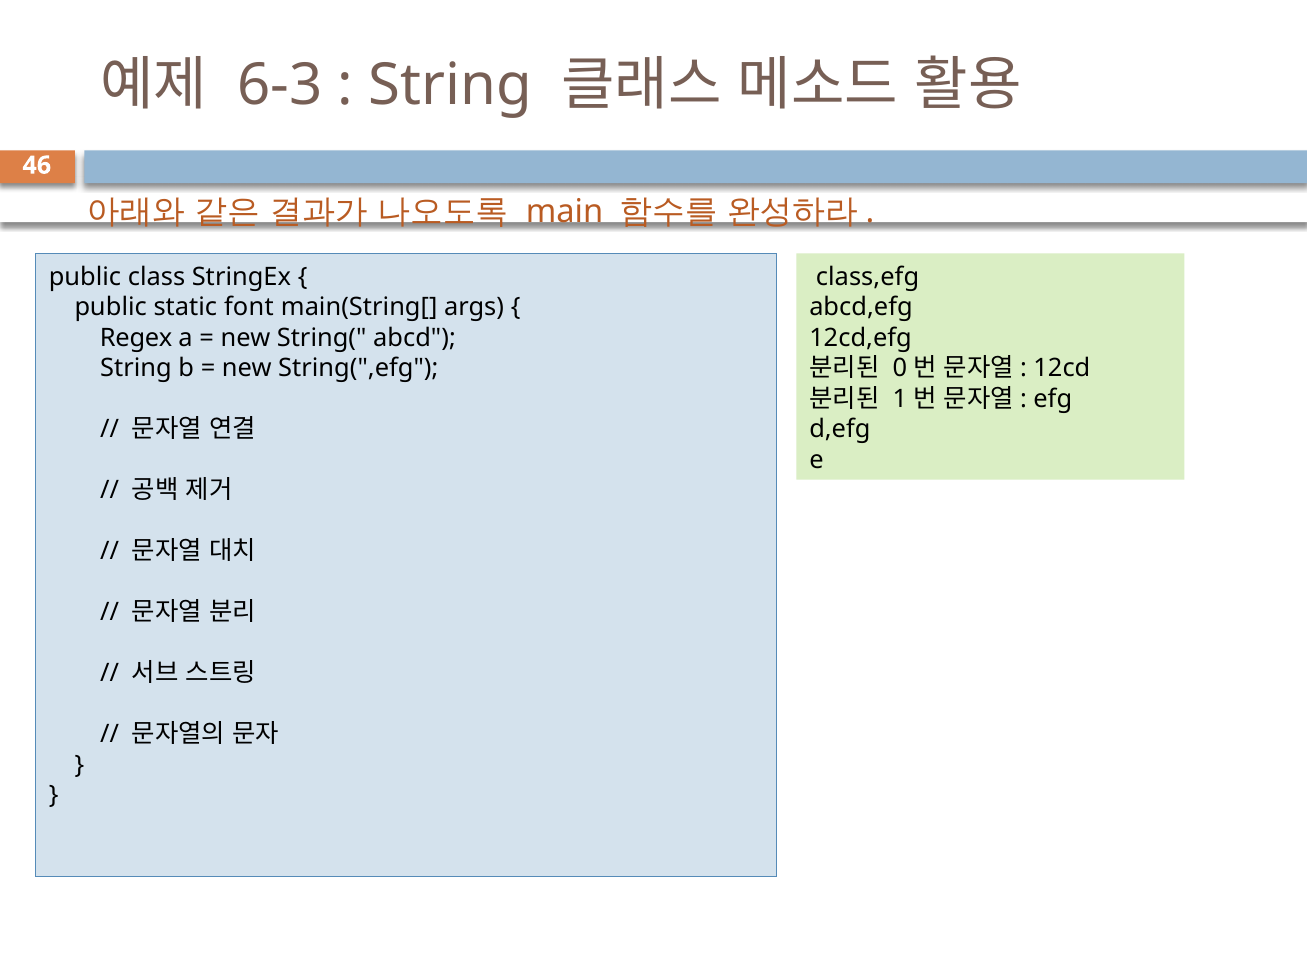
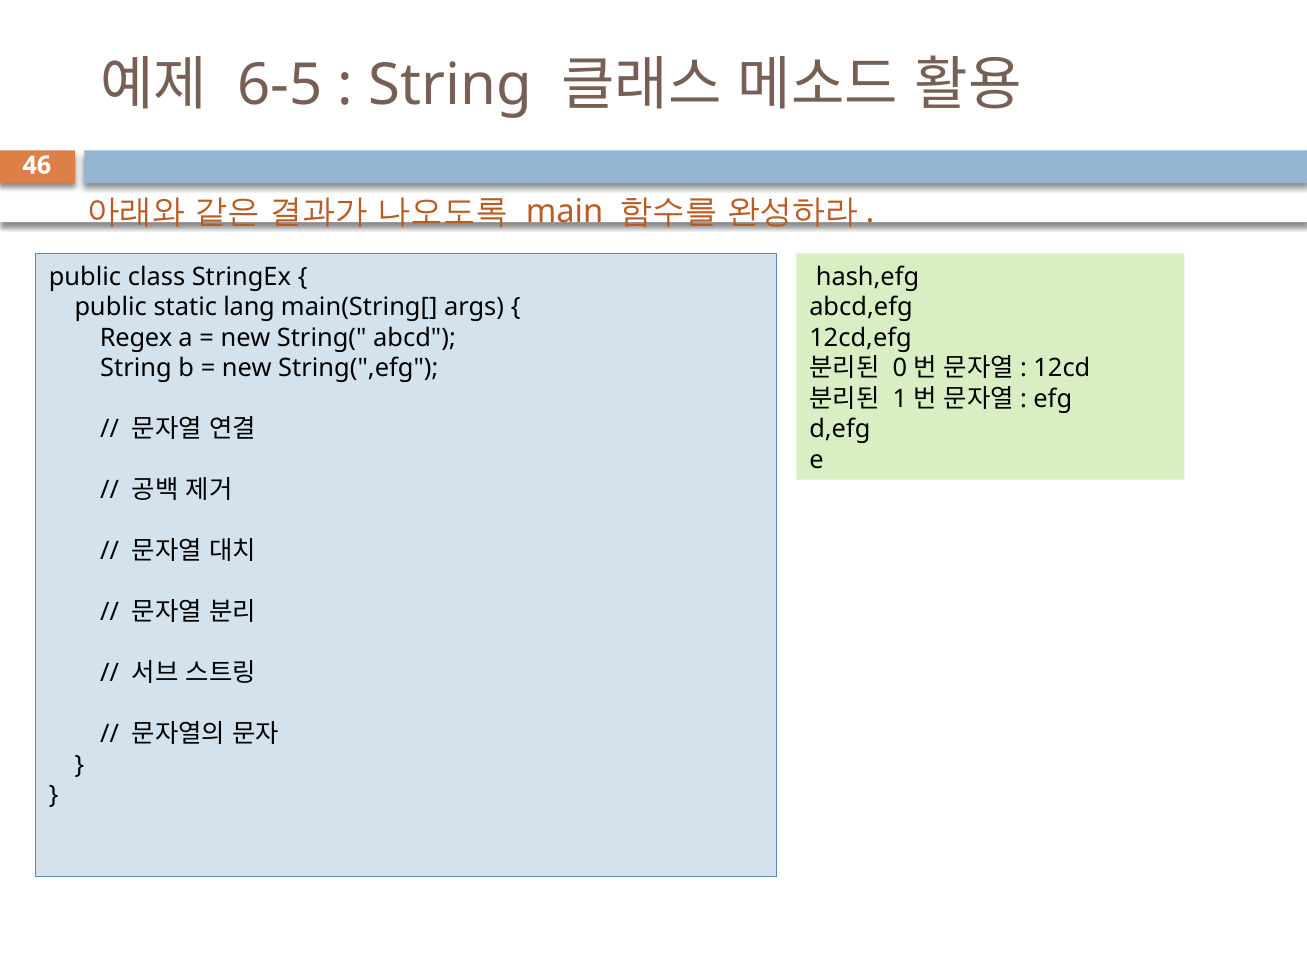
6-3: 6-3 -> 6-5
class,efg: class,efg -> hash,efg
font: font -> lang
